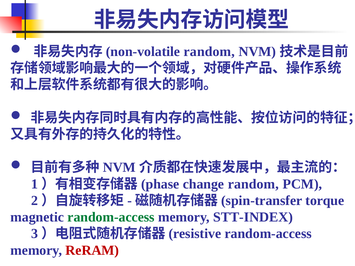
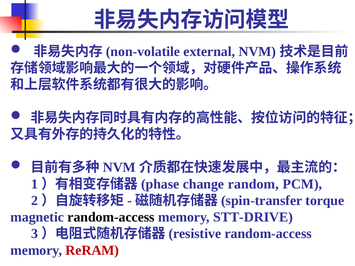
random at (209, 52): random -> external
random-access at (111, 217) colour: green -> black
STT-INDEX: STT-INDEX -> STT-DRIVE
